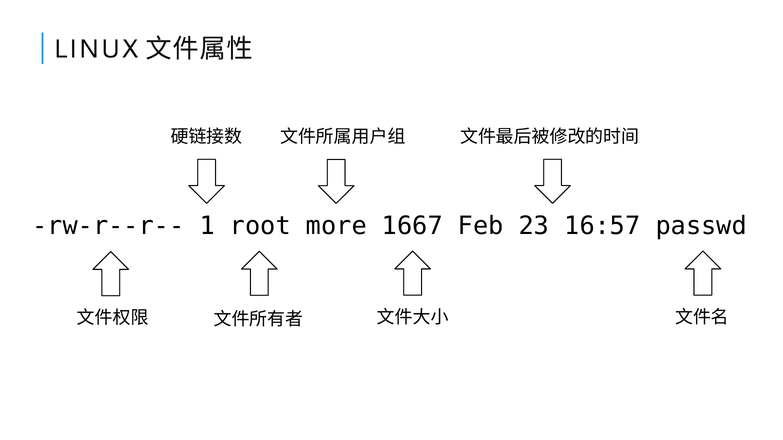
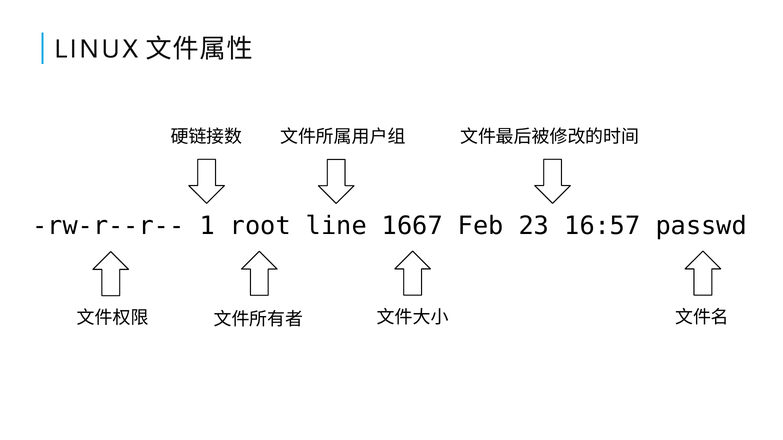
more: more -> line
